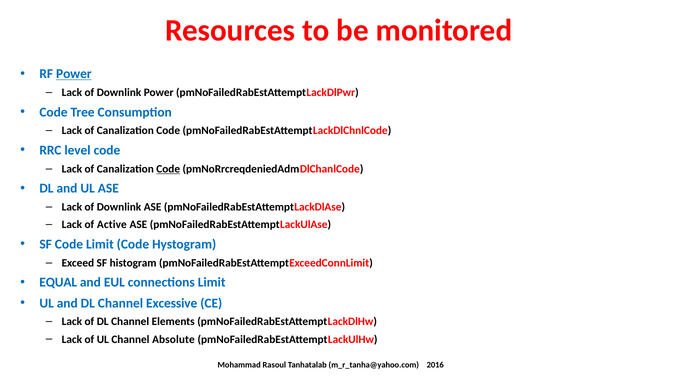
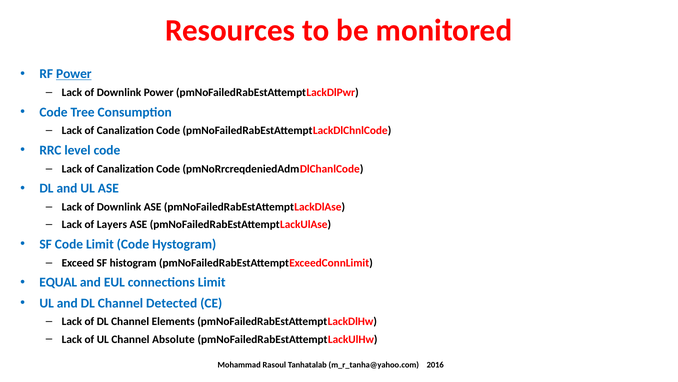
Code at (168, 169) underline: present -> none
Active: Active -> Layers
Excessive: Excessive -> Detected
